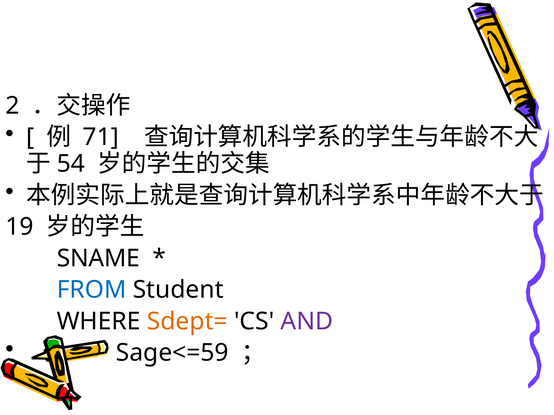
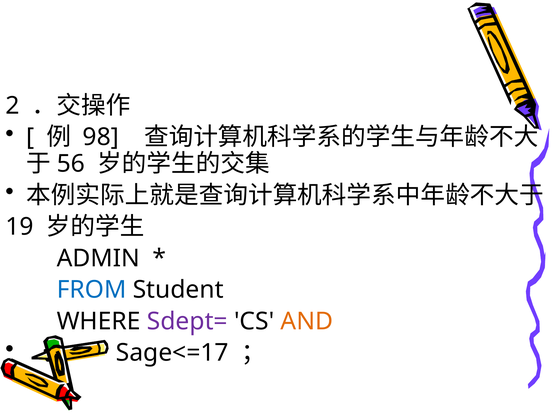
71: 71 -> 98
54: 54 -> 56
SNAME: SNAME -> ADMIN
Sdept= colour: orange -> purple
AND colour: purple -> orange
Sage<=59: Sage<=59 -> Sage<=17
